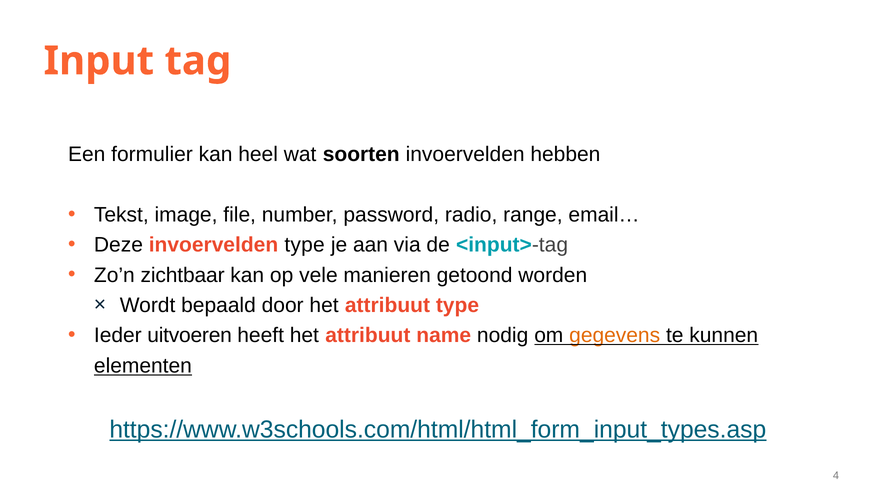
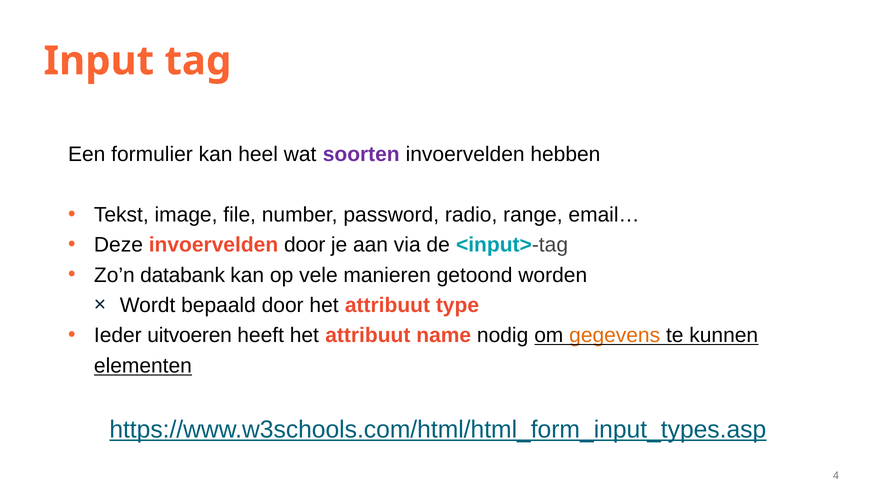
soorten colour: black -> purple
invoervelden type: type -> door
zichtbaar: zichtbaar -> databank
